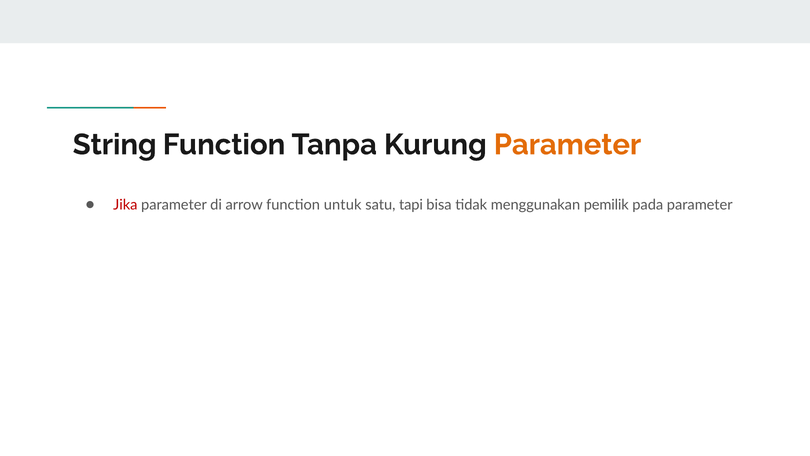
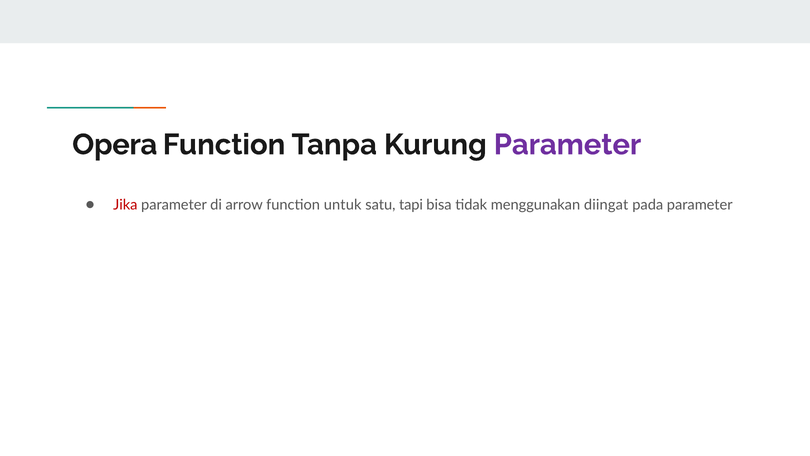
String: String -> Opera
Parameter at (567, 145) colour: orange -> purple
pemilik: pemilik -> diingat
